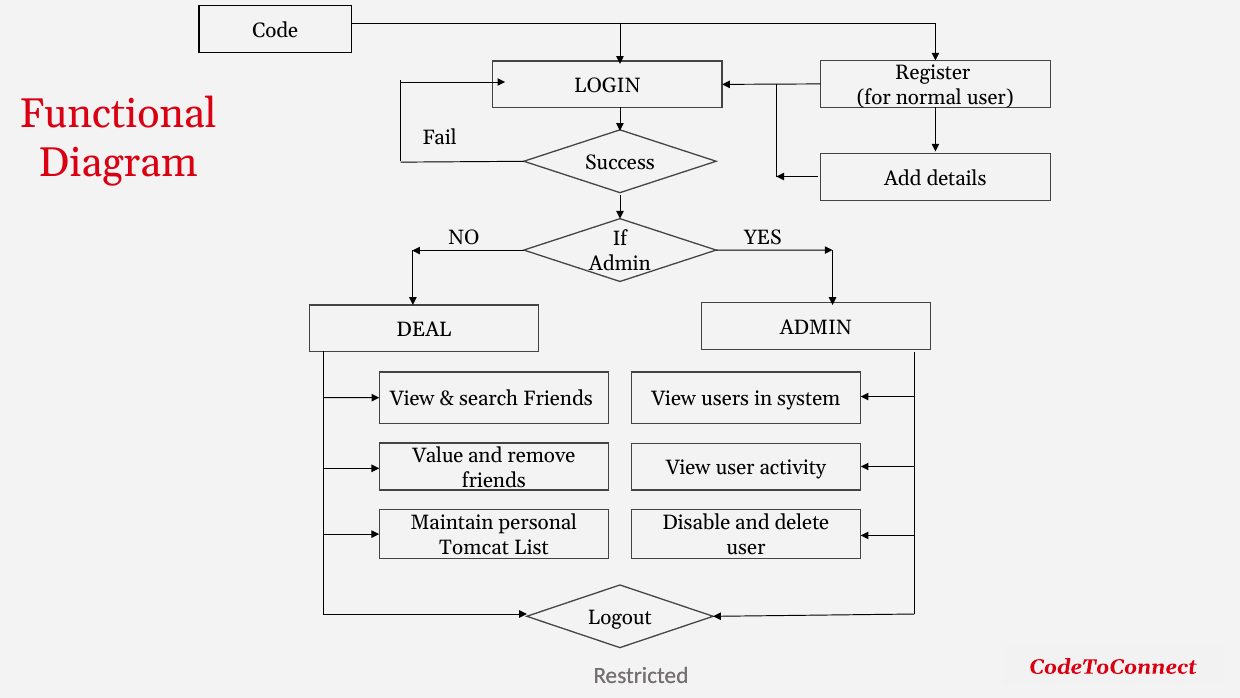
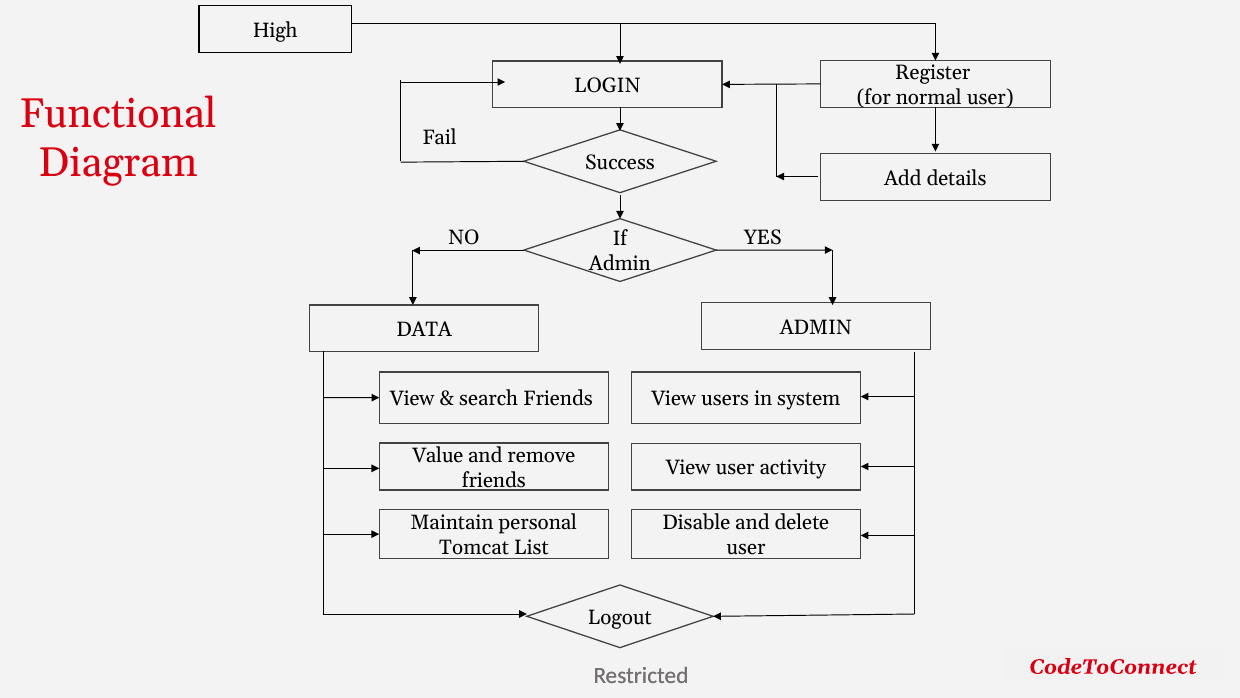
Code: Code -> High
DEAL: DEAL -> DATA
